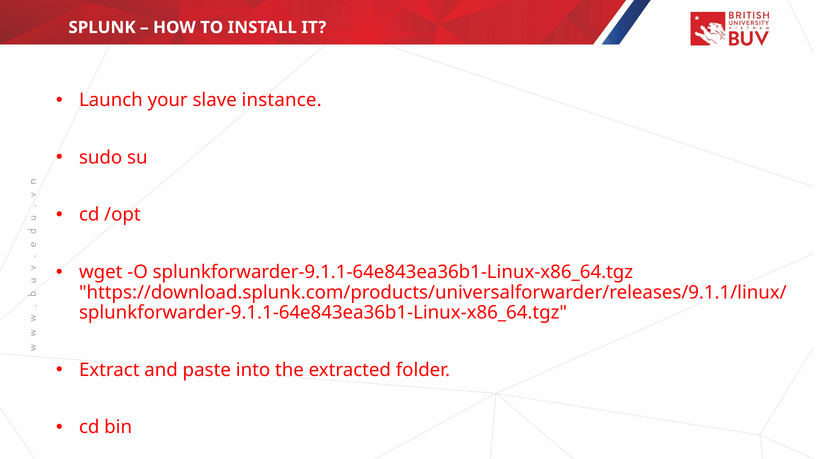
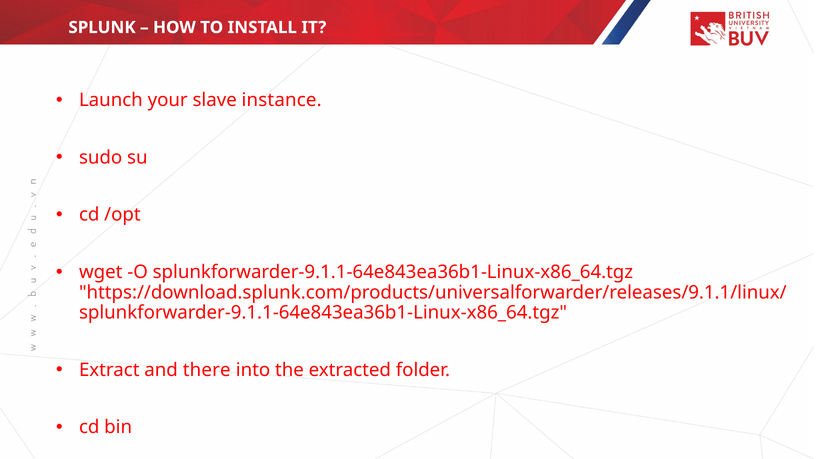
paste: paste -> there
